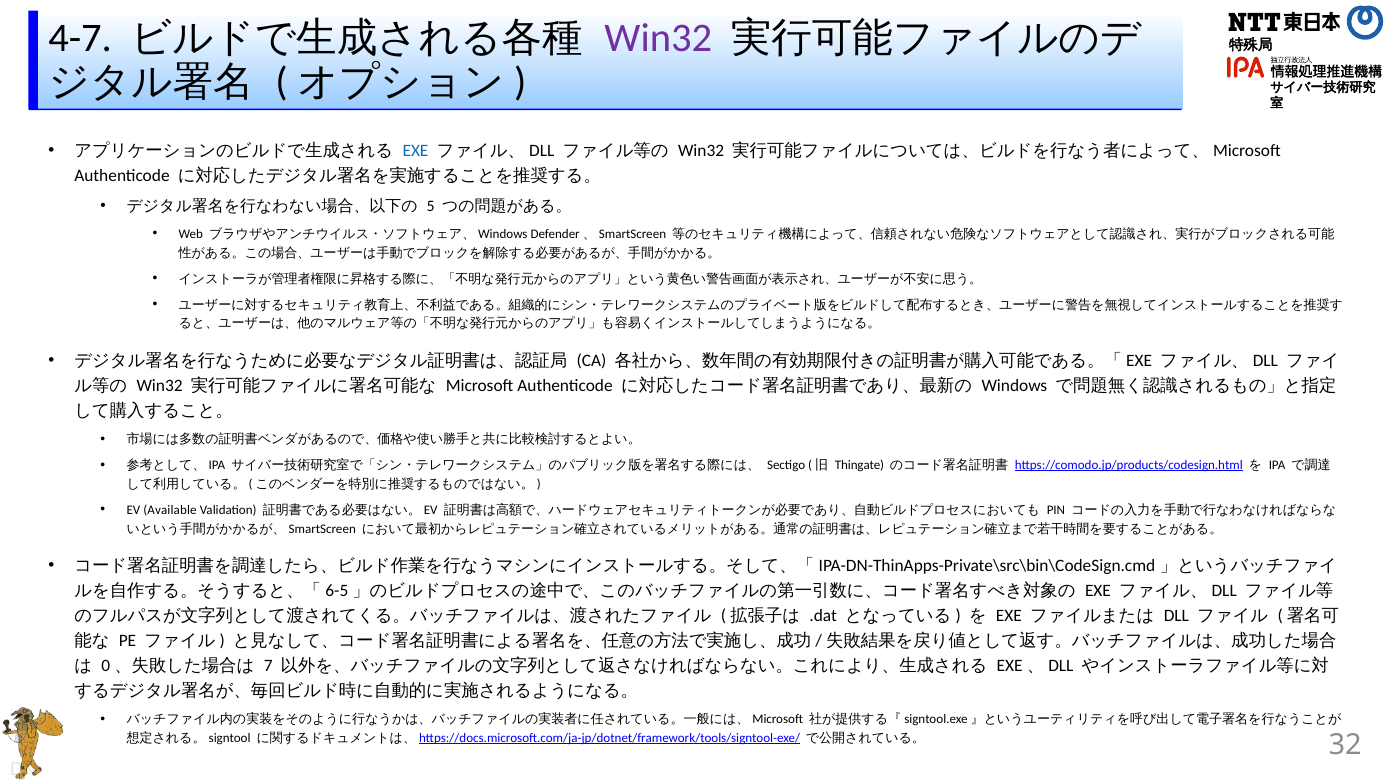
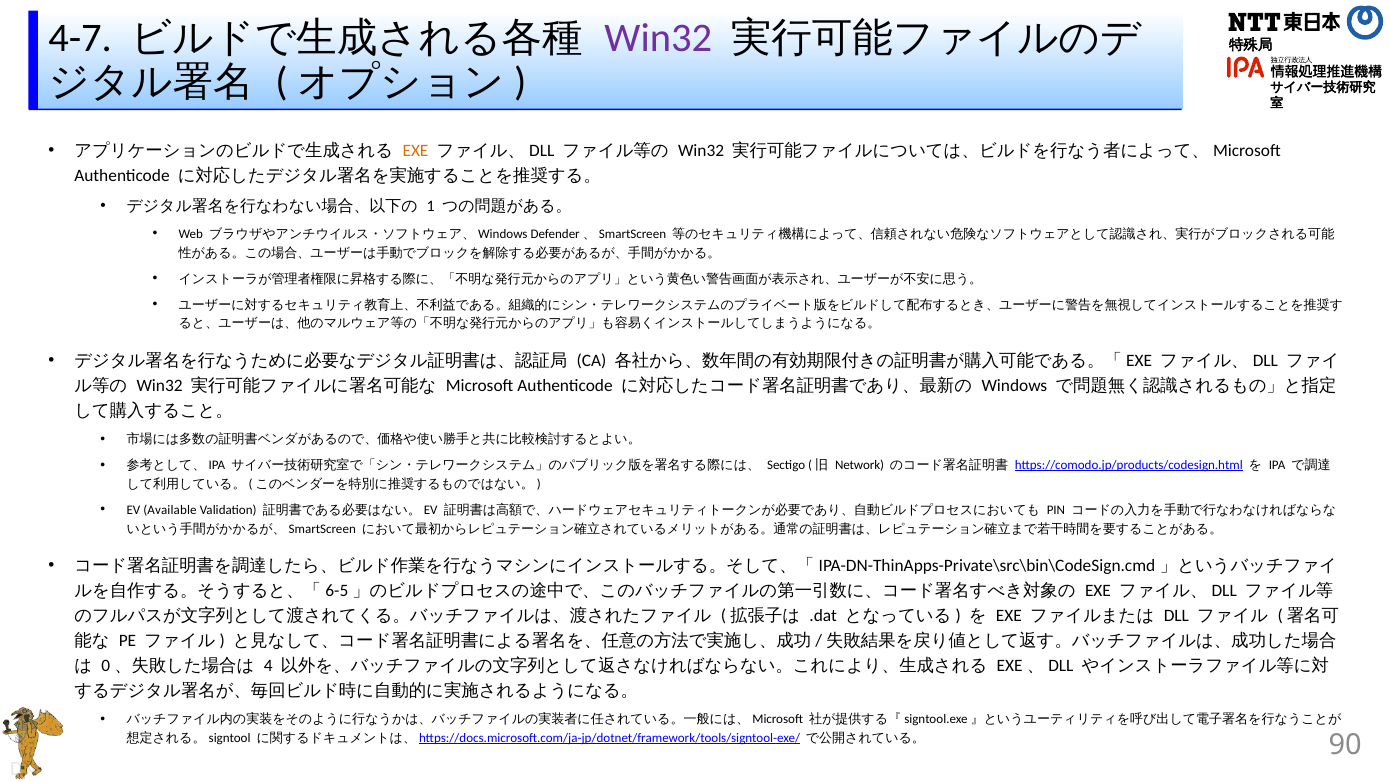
EXE at (416, 151) colour: blue -> orange
5: 5 -> 1
Thingate: Thingate -> Network
7: 7 -> 4
32: 32 -> 90
